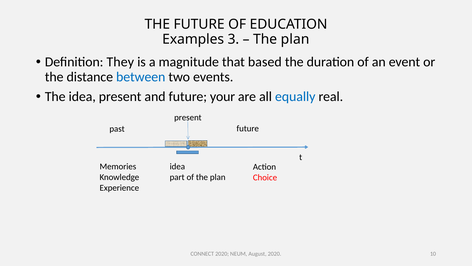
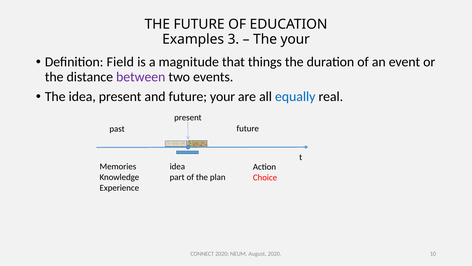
plan at (295, 39): plan -> your
They: They -> Field
based: based -> things
between colour: blue -> purple
